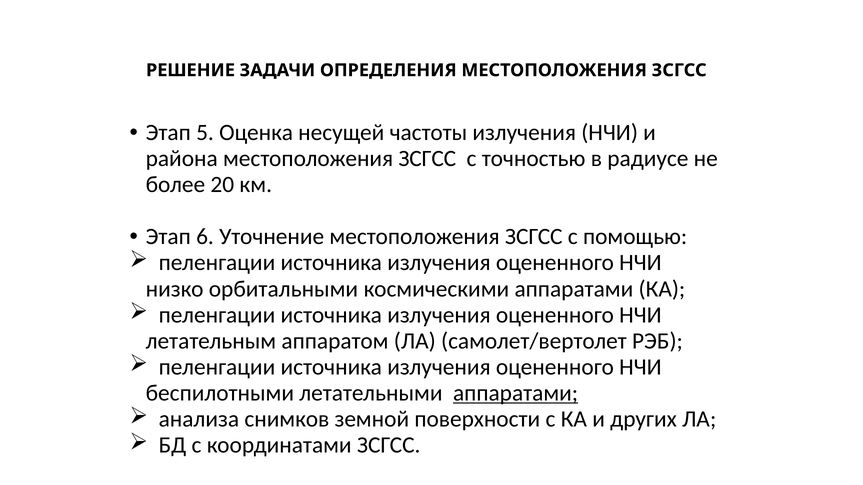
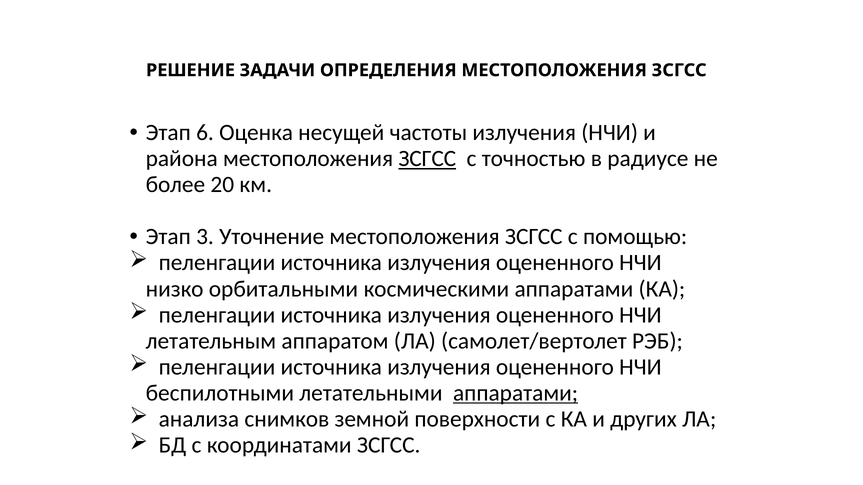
5: 5 -> 6
ЗСГСС at (427, 159) underline: none -> present
6: 6 -> 3
